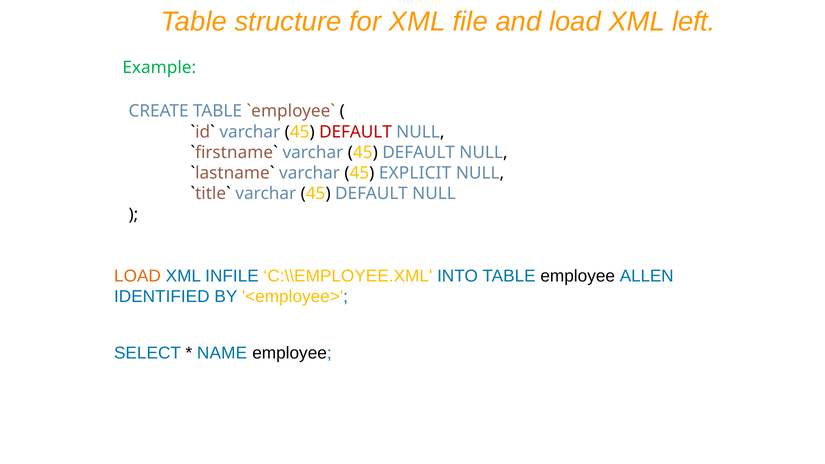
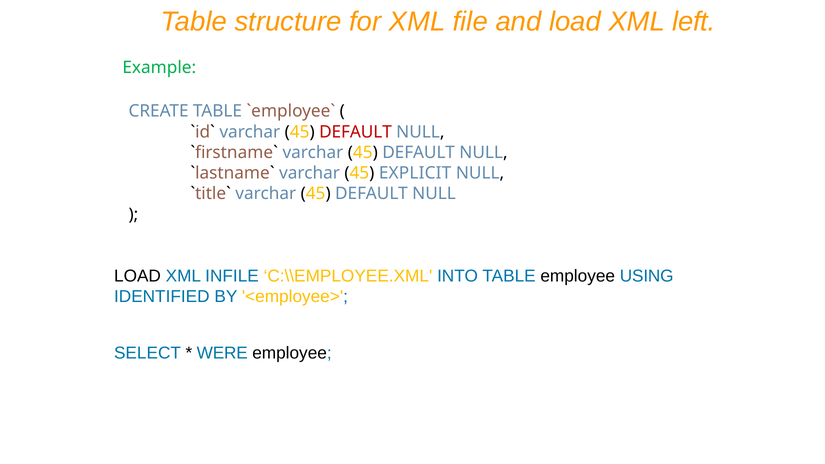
LOAD at (137, 276) colour: orange -> black
ALLEN: ALLEN -> USING
NAME: NAME -> WERE
